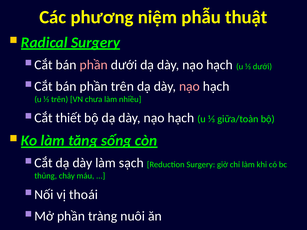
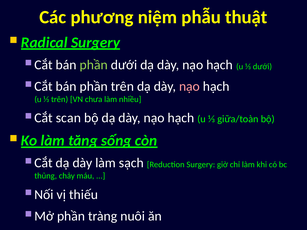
phần at (94, 65) colour: pink -> light green
thiết: thiết -> scan
thoái: thoái -> thiếu
